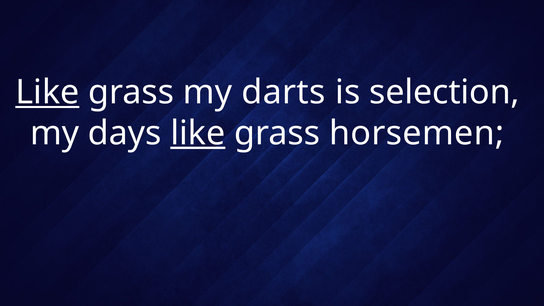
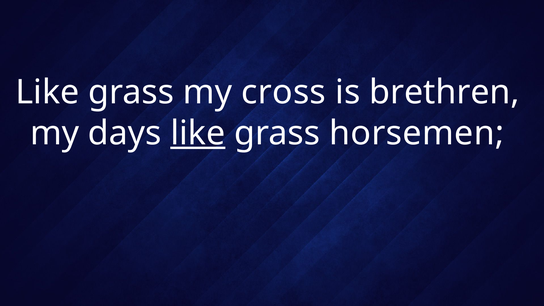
Like at (47, 92) underline: present -> none
darts: darts -> cross
selection: selection -> brethren
